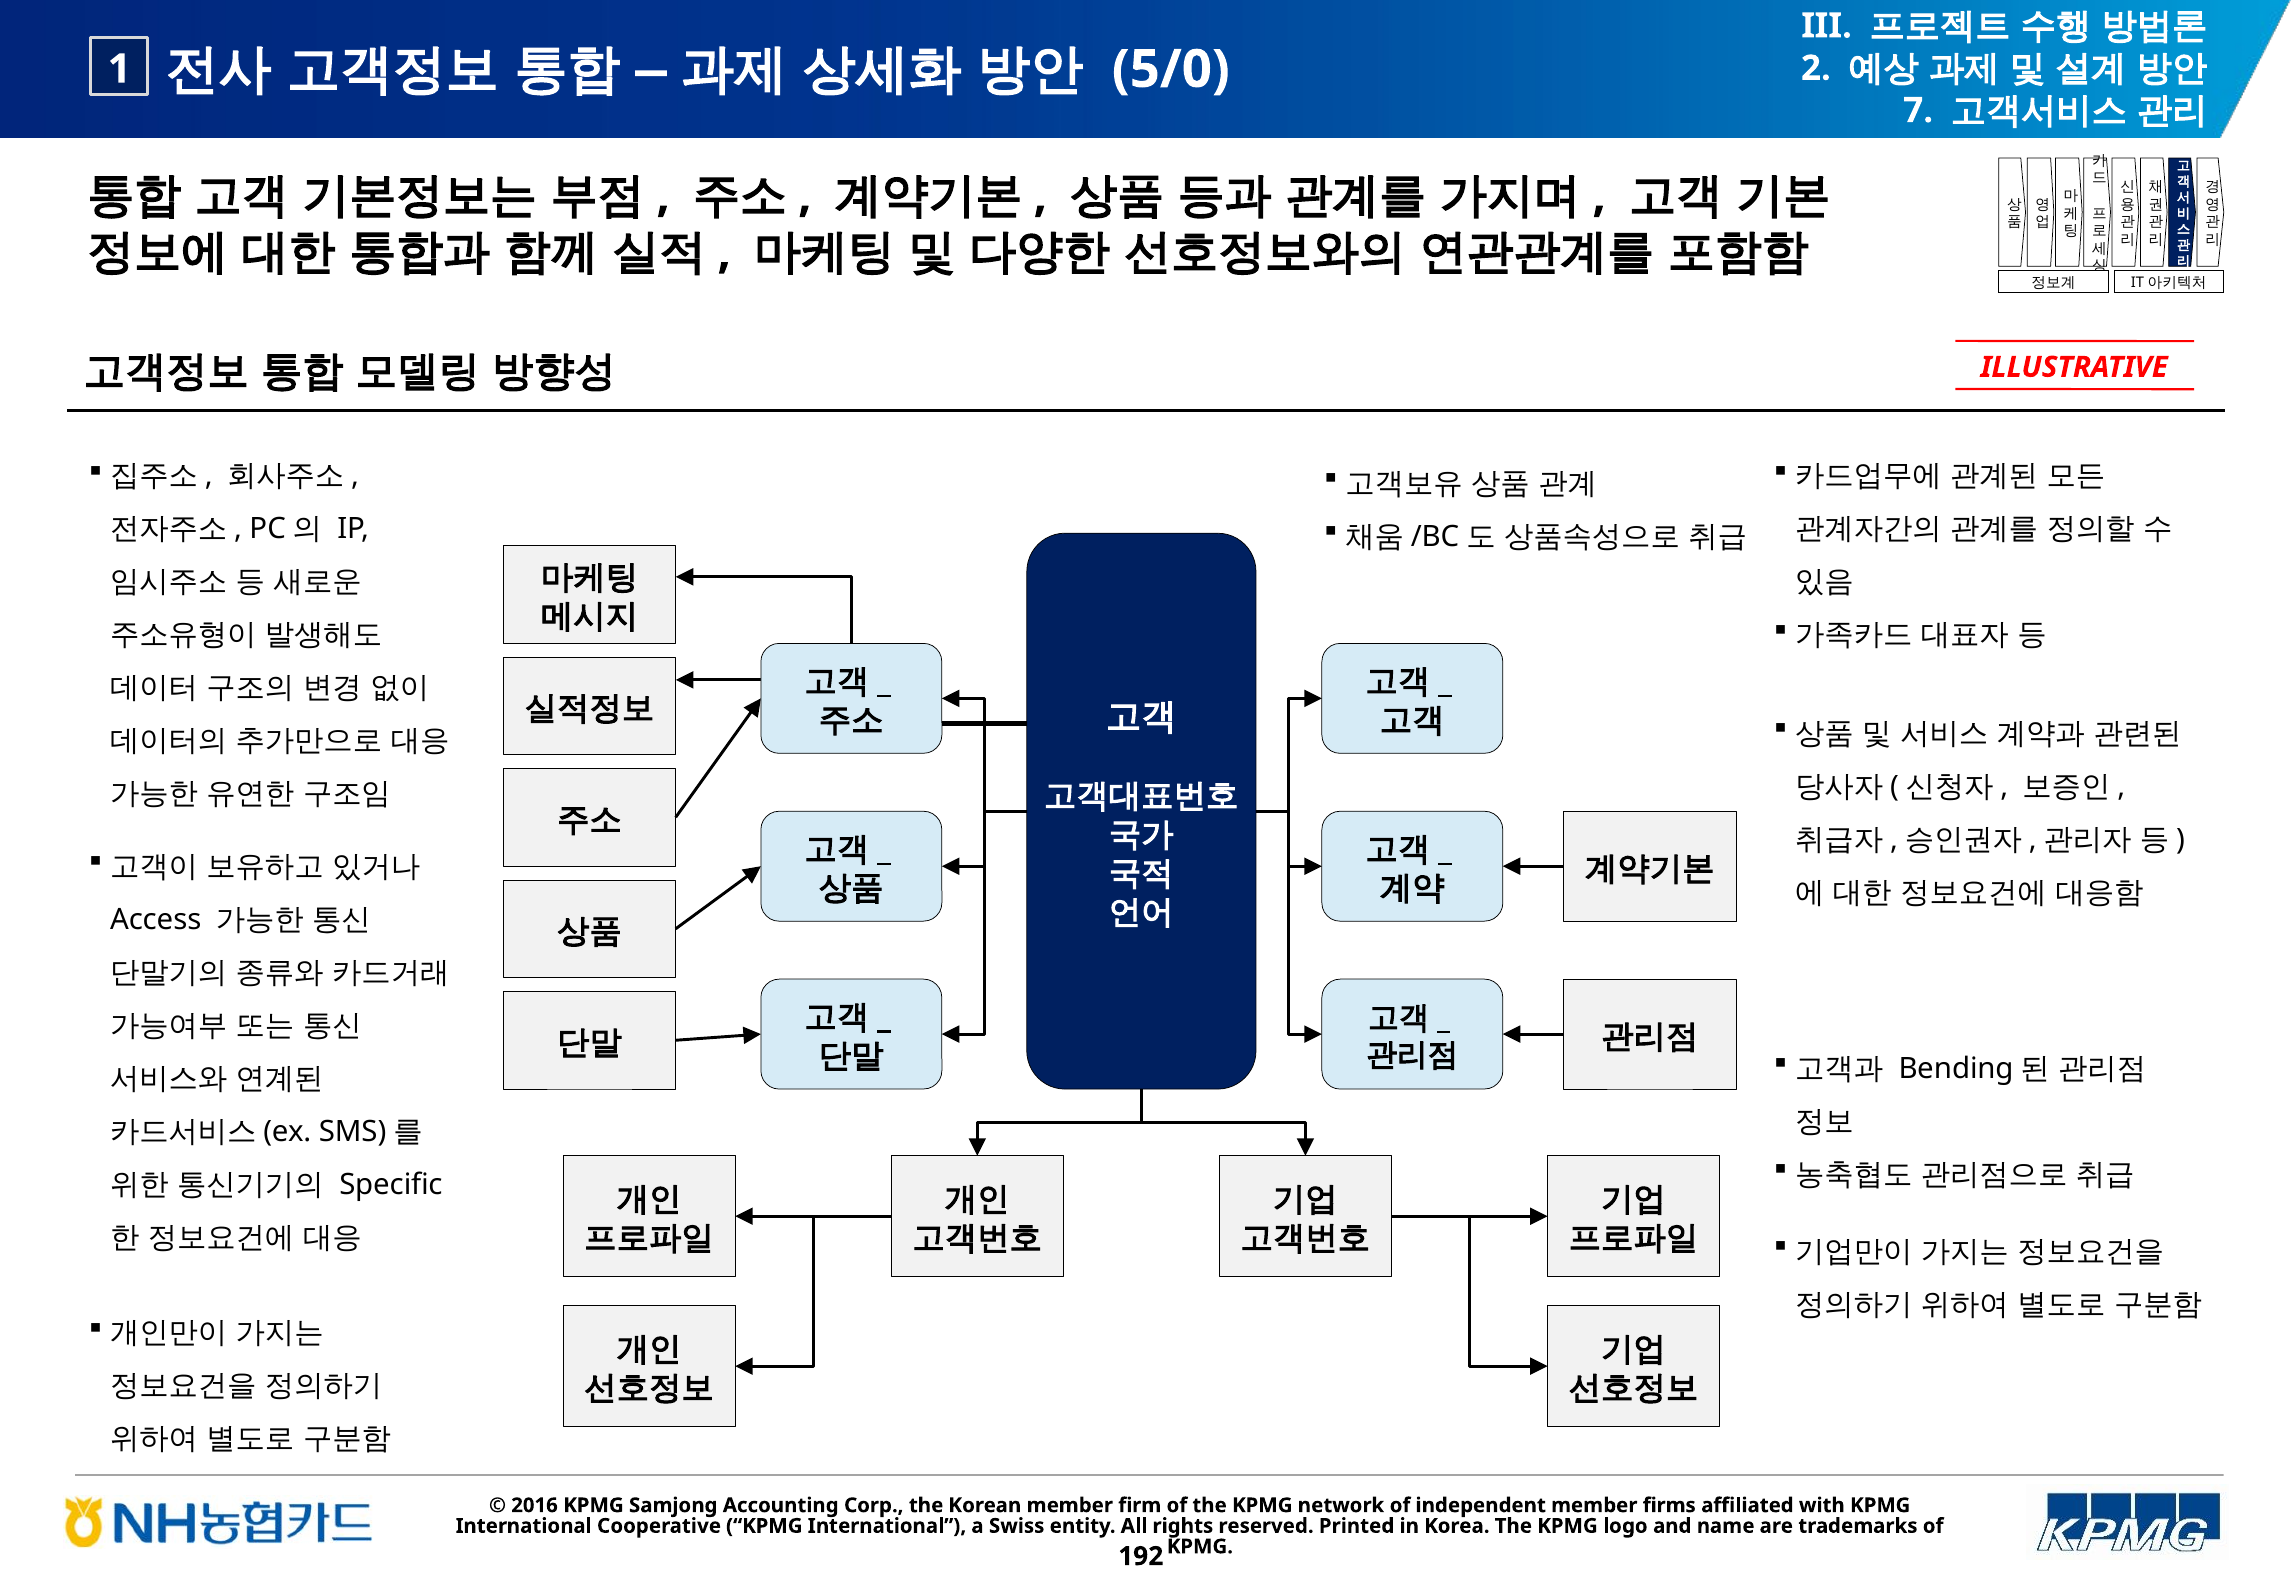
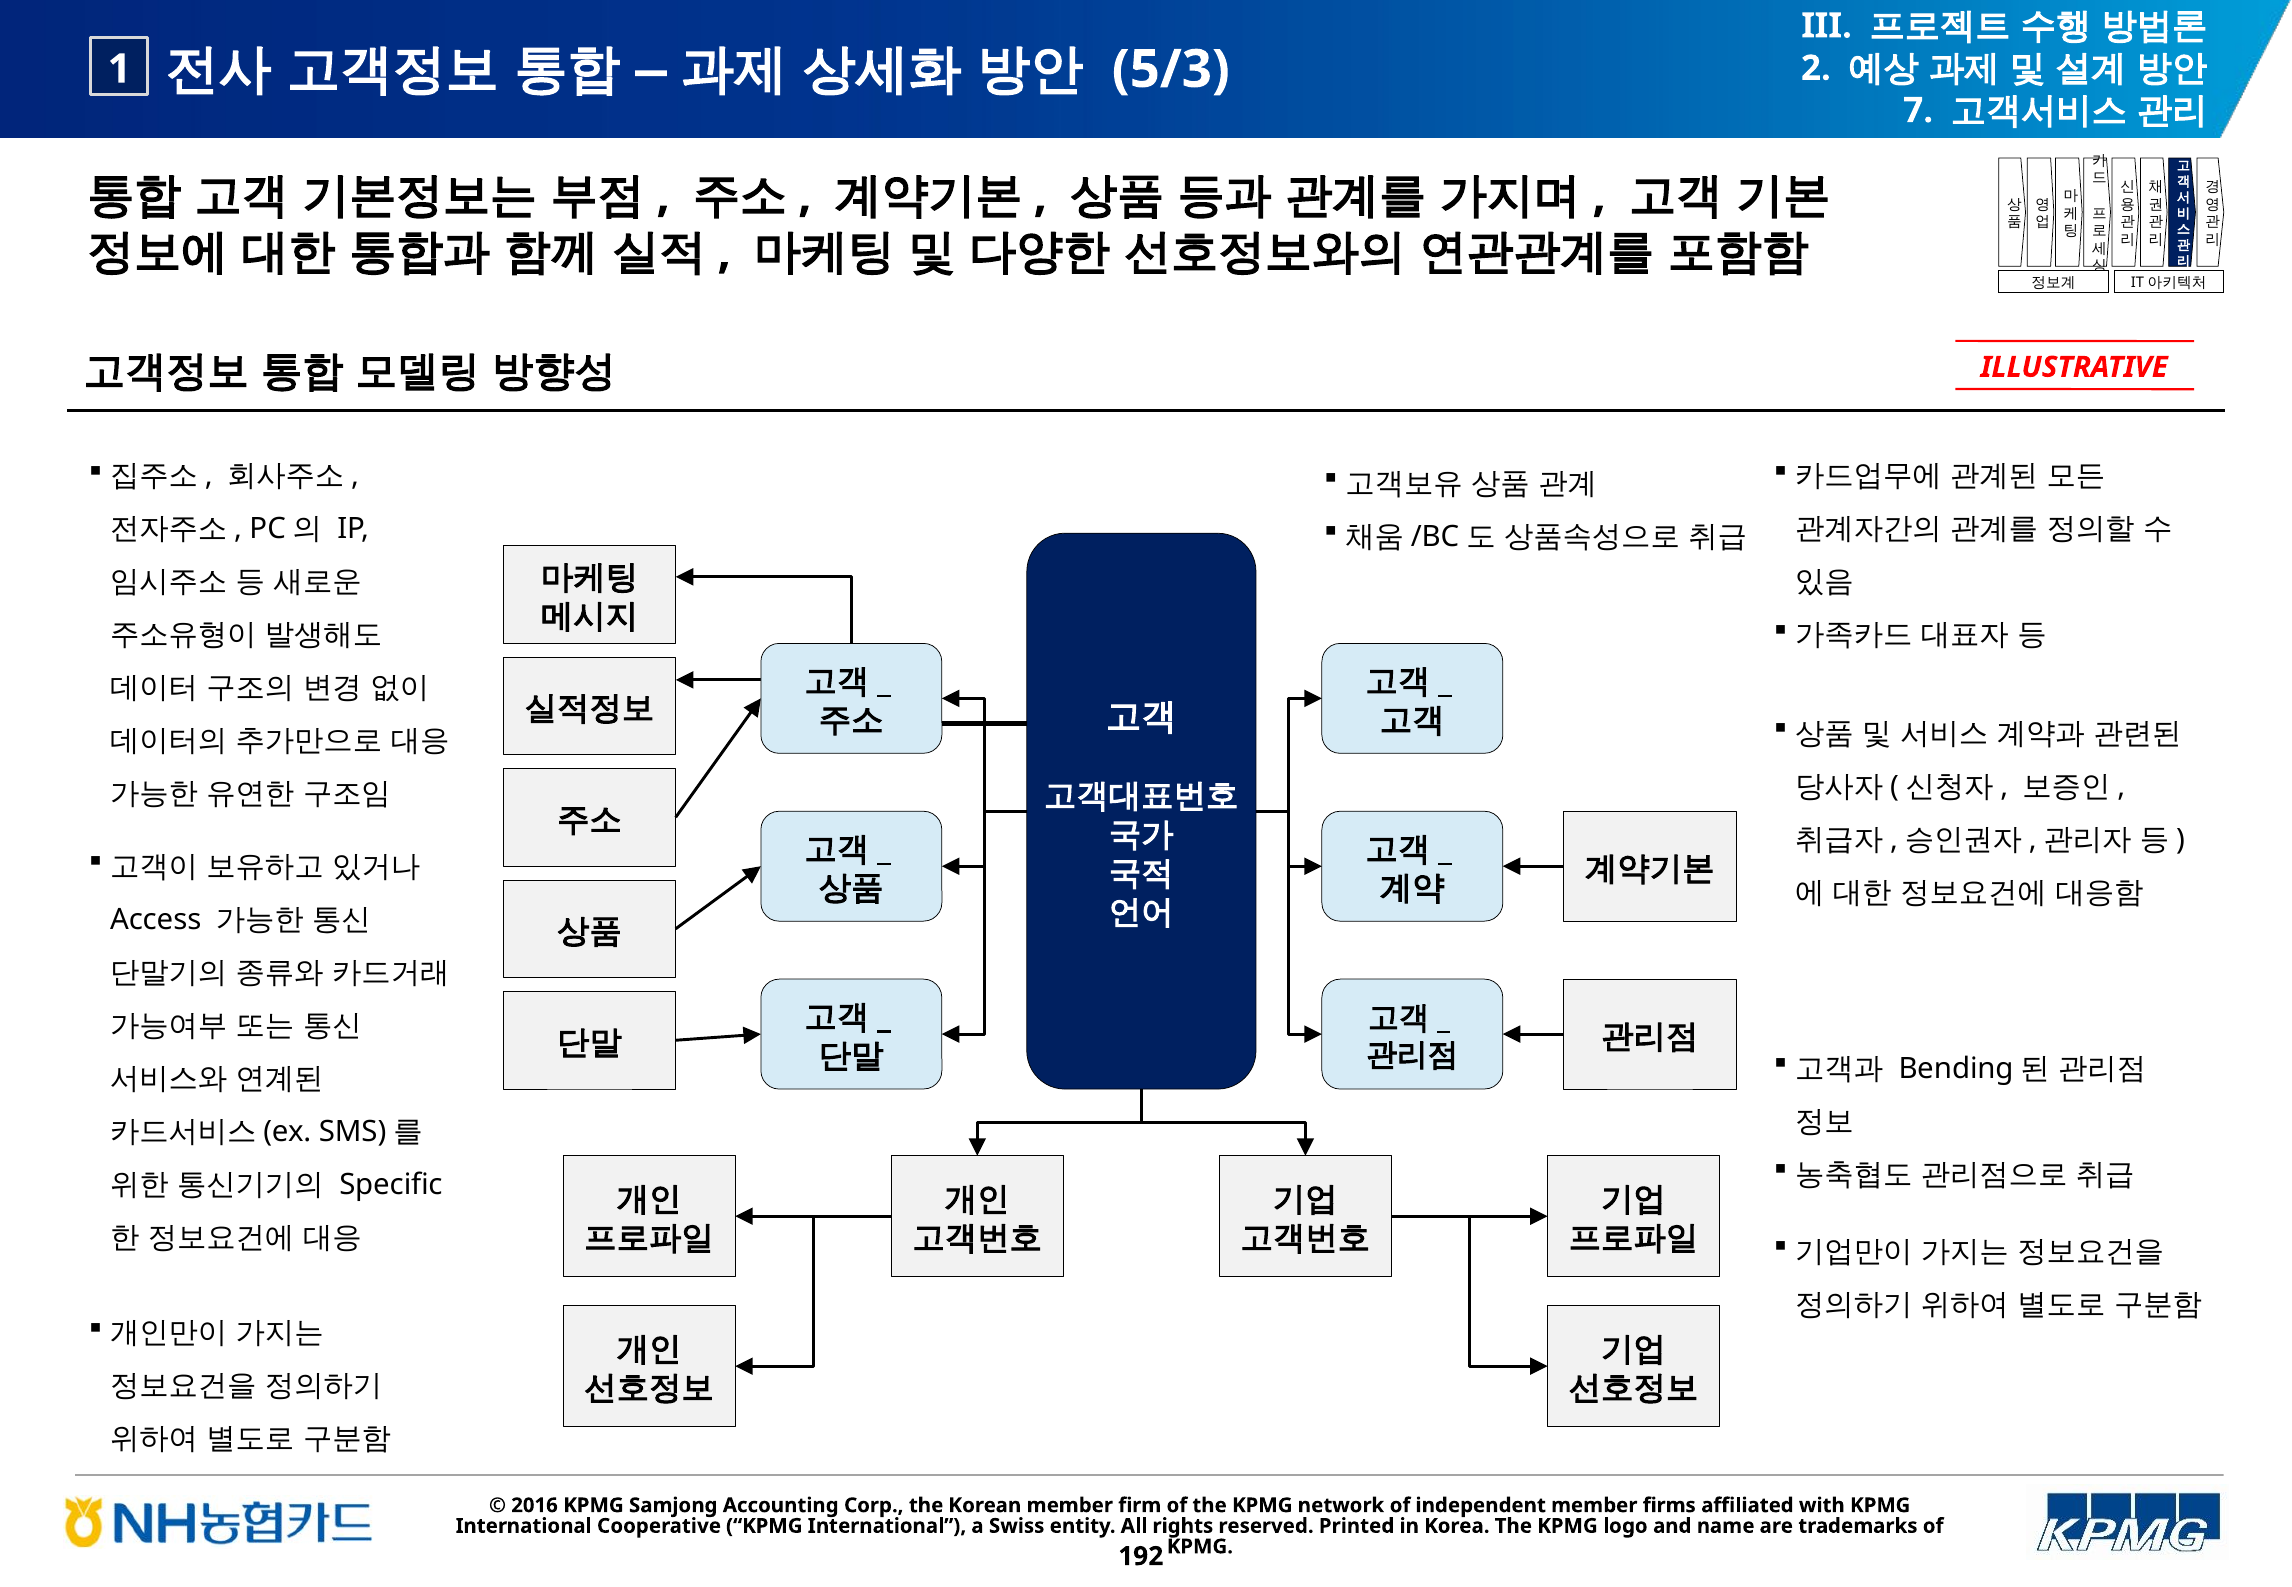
5/0: 5/0 -> 5/3
